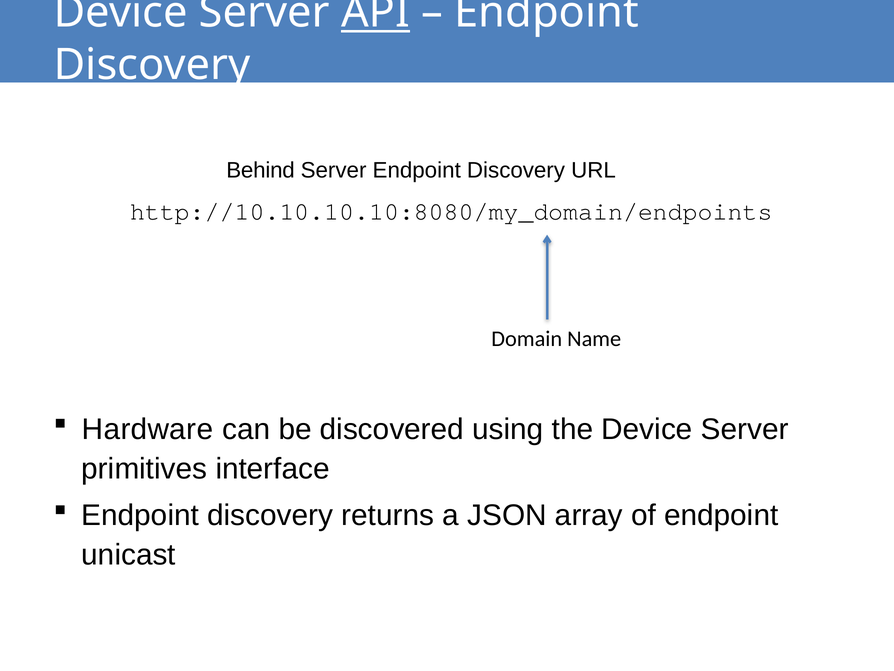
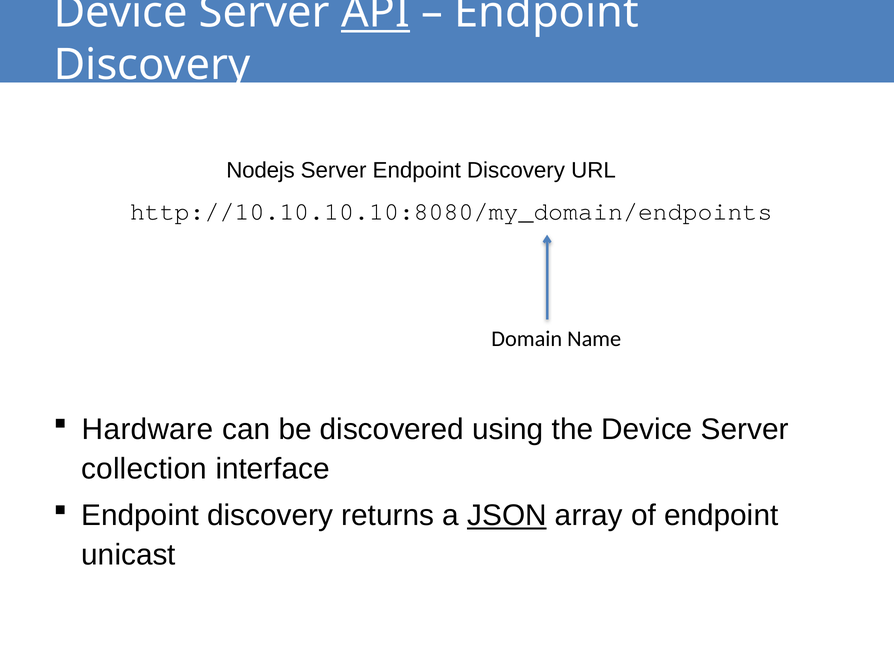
Behind: Behind -> Nodejs
primitives: primitives -> collection
JSON underline: none -> present
